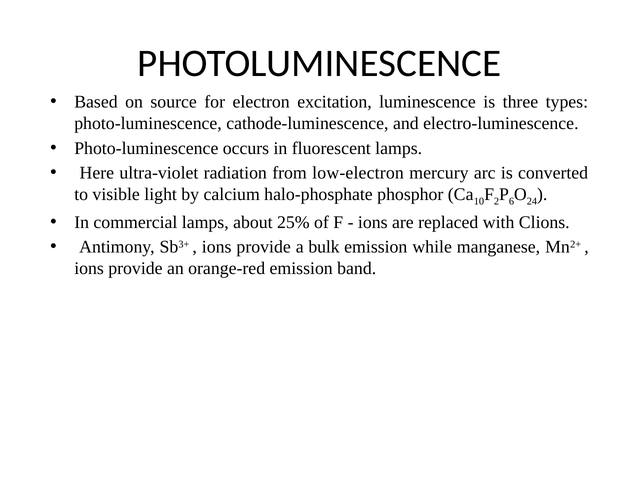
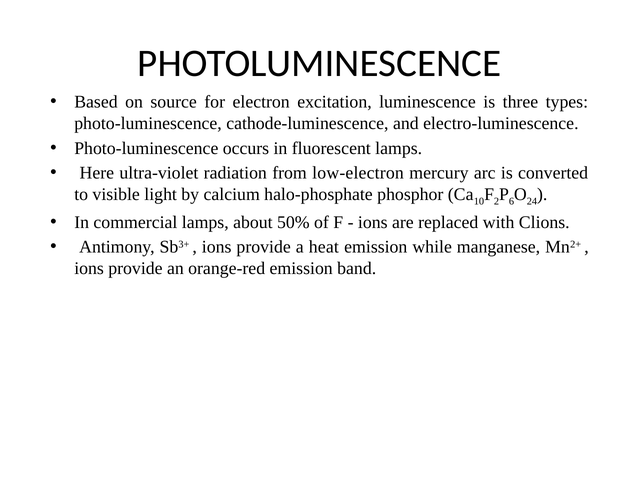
25%: 25% -> 50%
bulk: bulk -> heat
